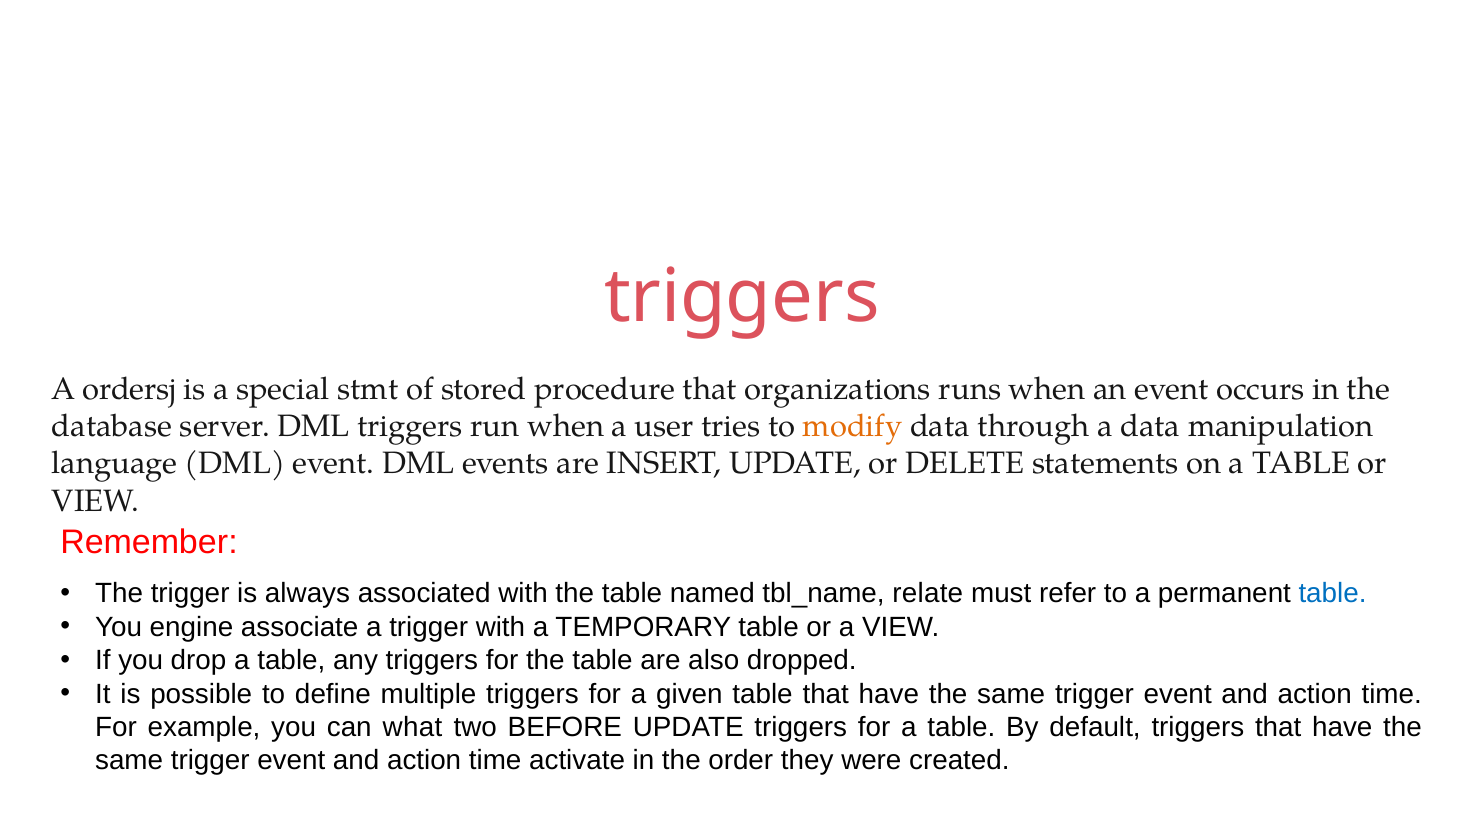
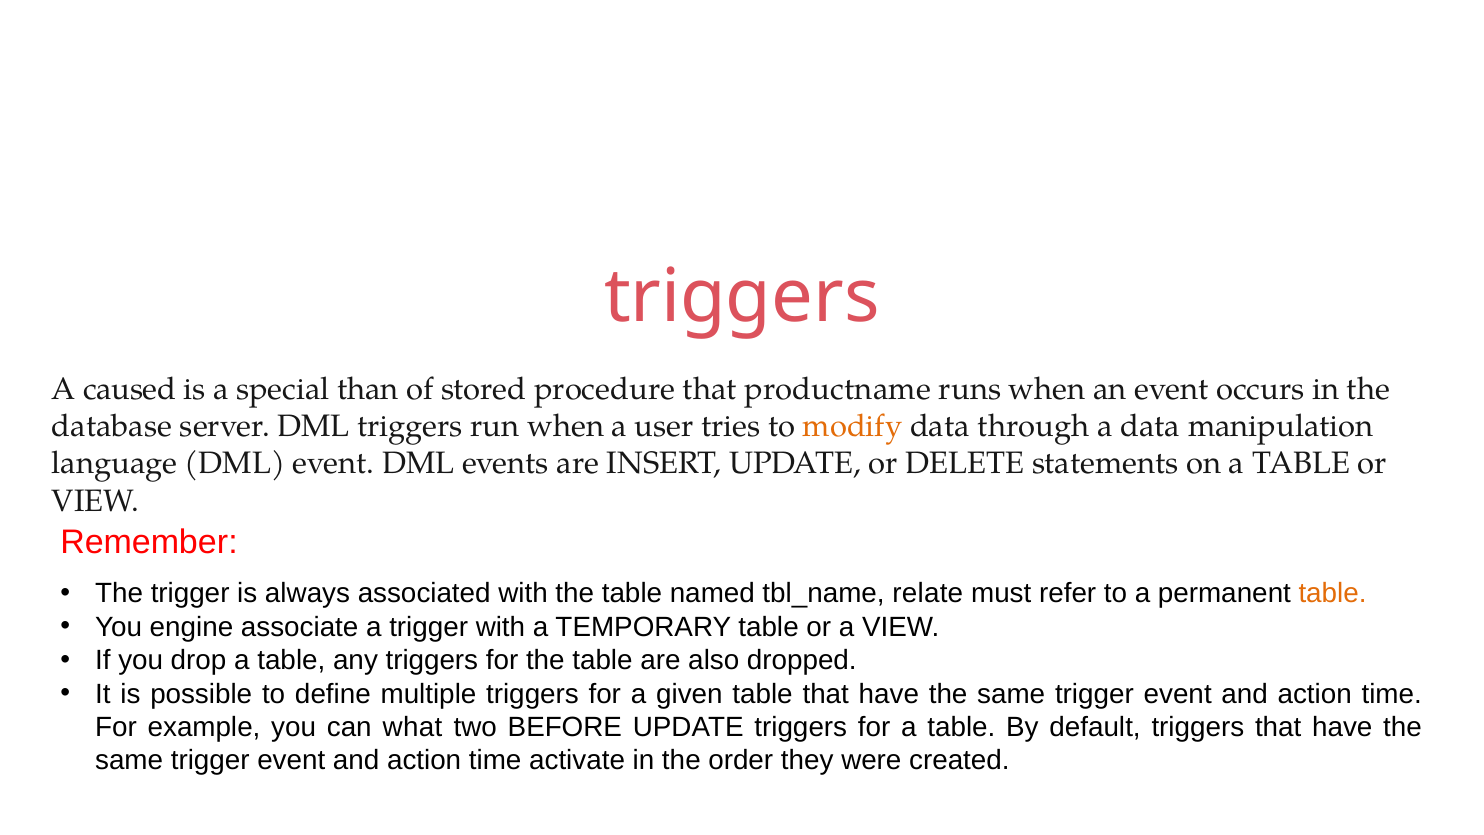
ordersj: ordersj -> caused
stmt: stmt -> than
organizations: organizations -> productname
table at (1333, 593) colour: blue -> orange
